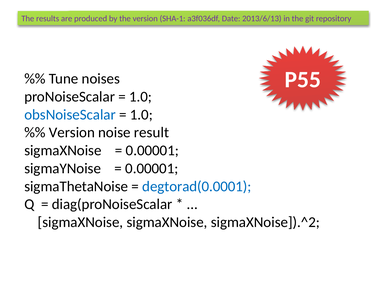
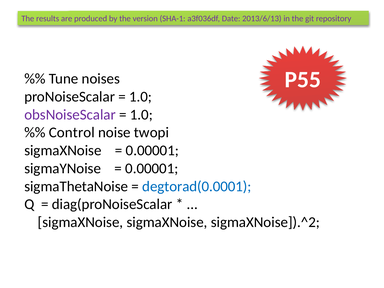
obsNoiseScalar colour: blue -> purple
Version at (72, 133): Version -> Control
result: result -> twopi
